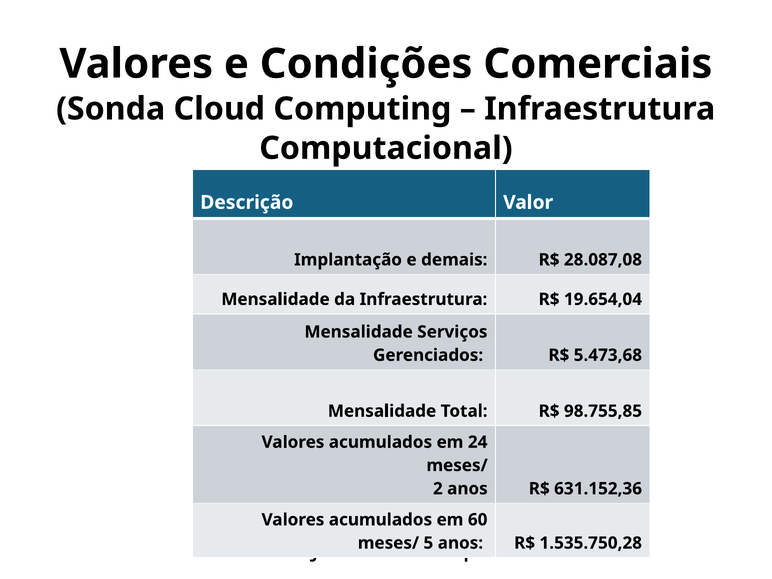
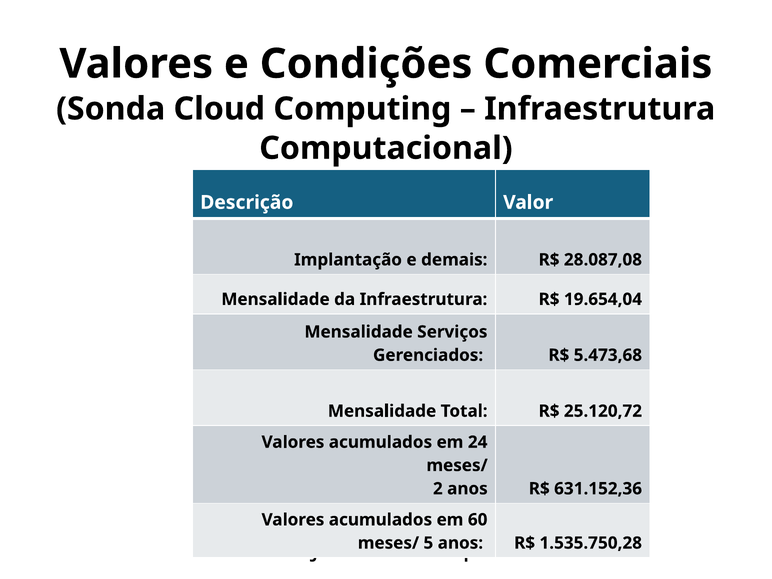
98.755,85: 98.755,85 -> 25.120,72
